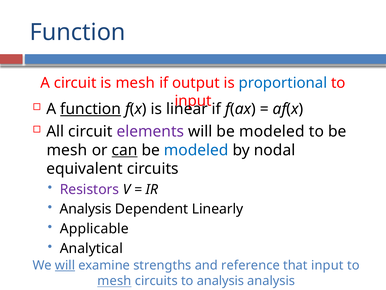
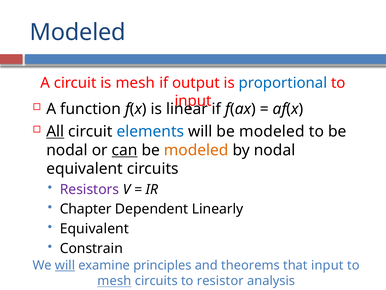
Function at (78, 32): Function -> Modeled
function at (91, 109) underline: present -> none
All underline: none -> present
elements colour: purple -> blue
mesh at (67, 150): mesh -> nodal
modeled at (196, 150) colour: blue -> orange
Analysis at (86, 209): Analysis -> Chapter
Applicable at (94, 228): Applicable -> Equivalent
Analytical: Analytical -> Constrain
strengths: strengths -> principles
reference: reference -> theorems
to analysis: analysis -> resistor
